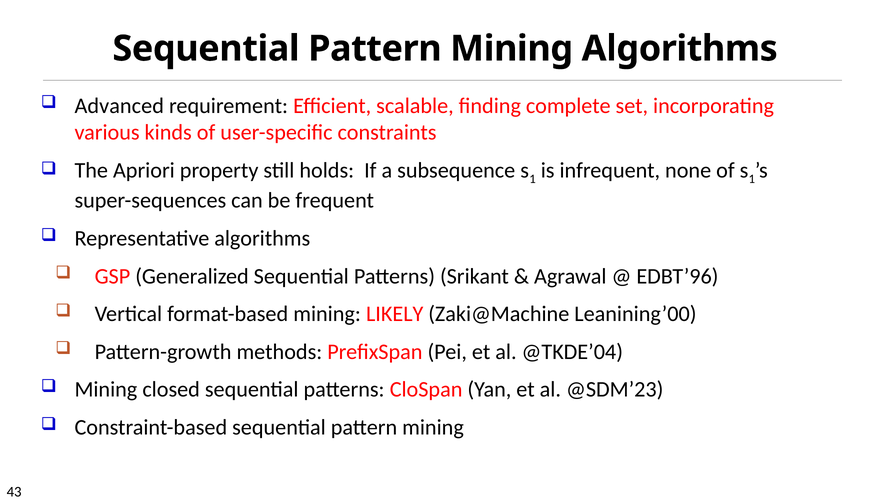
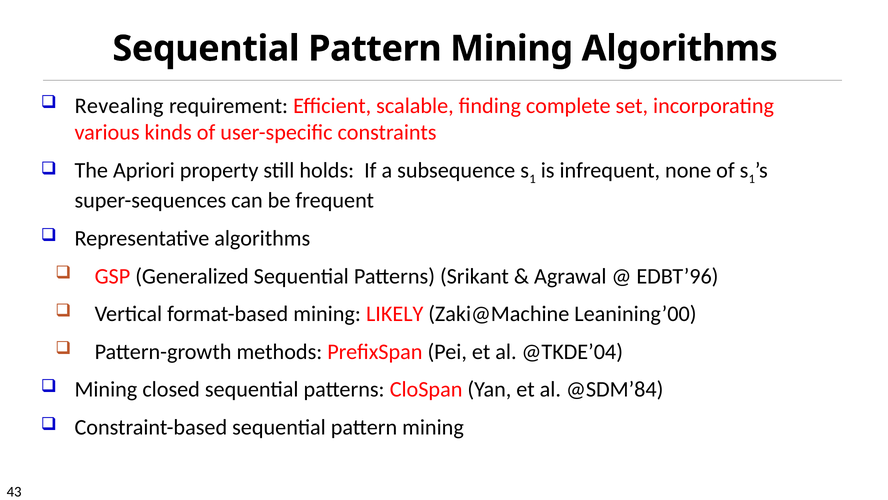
Advanced: Advanced -> Revealing
@SDM’23: @SDM’23 -> @SDM’84
